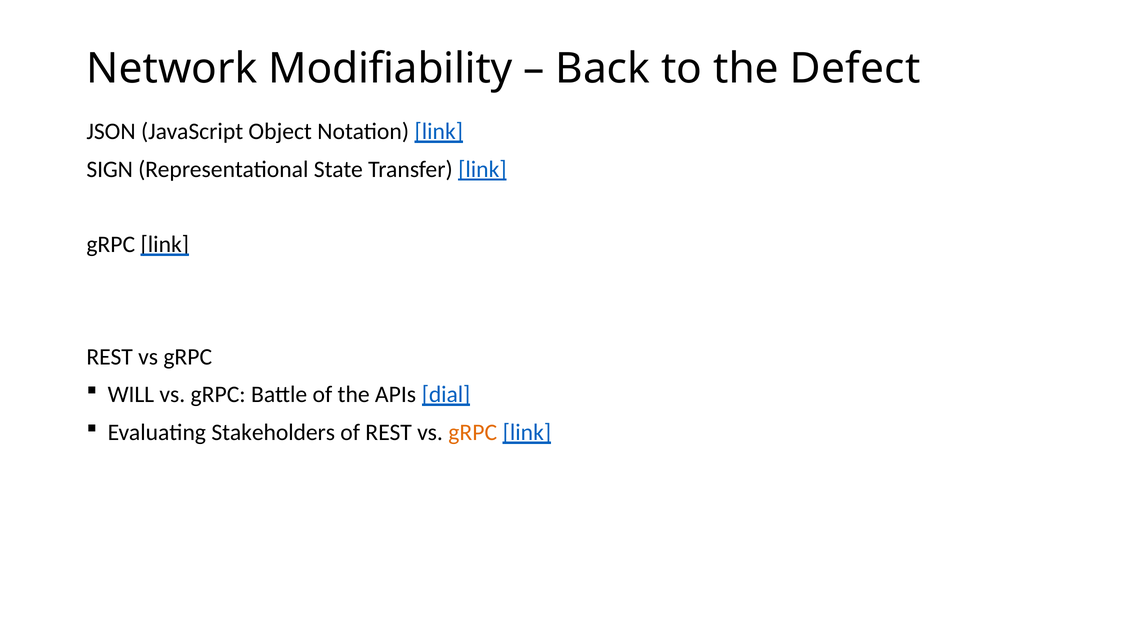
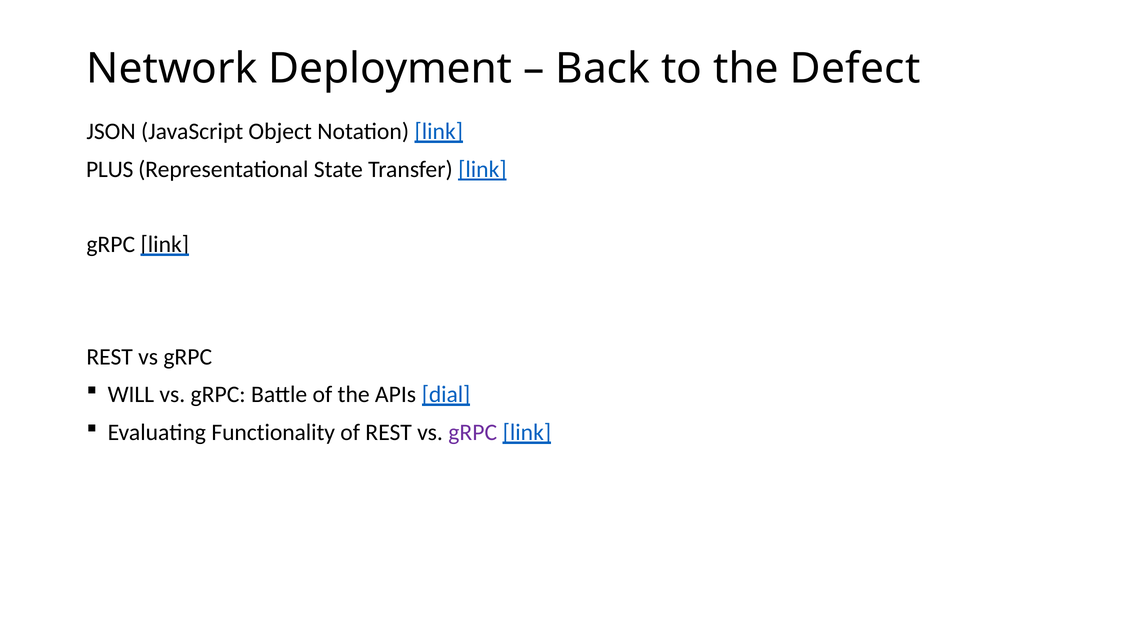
Modifiability: Modifiability -> Deployment
SIGN: SIGN -> PLUS
Stakeholders: Stakeholders -> Functionality
gRPC at (473, 432) colour: orange -> purple
